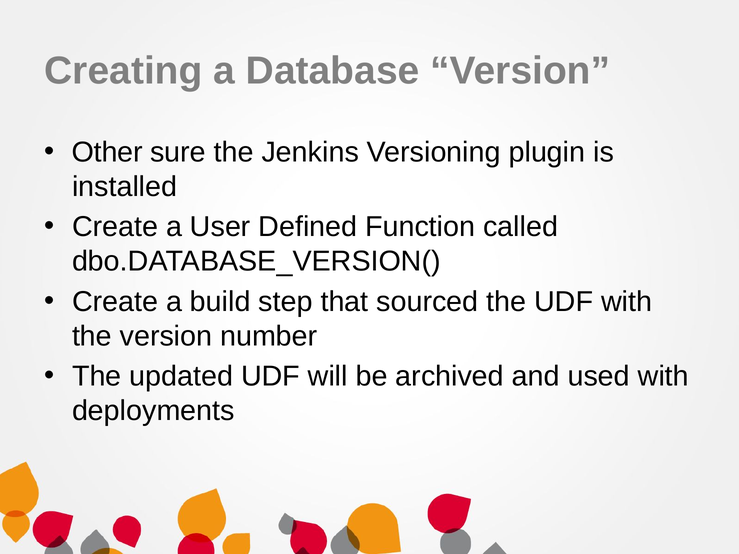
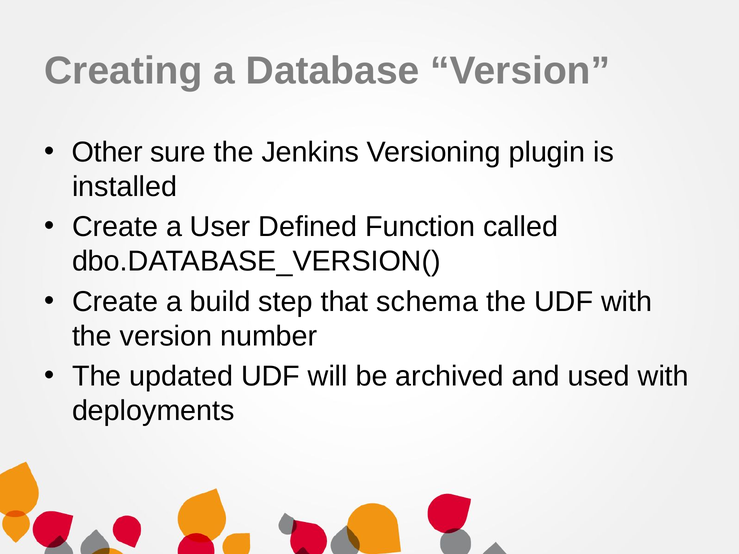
sourced: sourced -> schema
